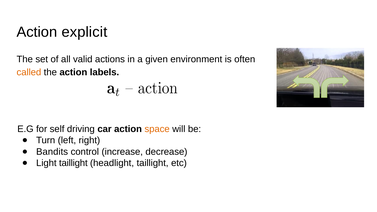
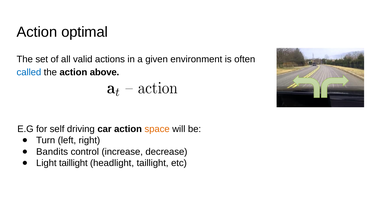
explicit: explicit -> optimal
called colour: orange -> blue
labels: labels -> above
